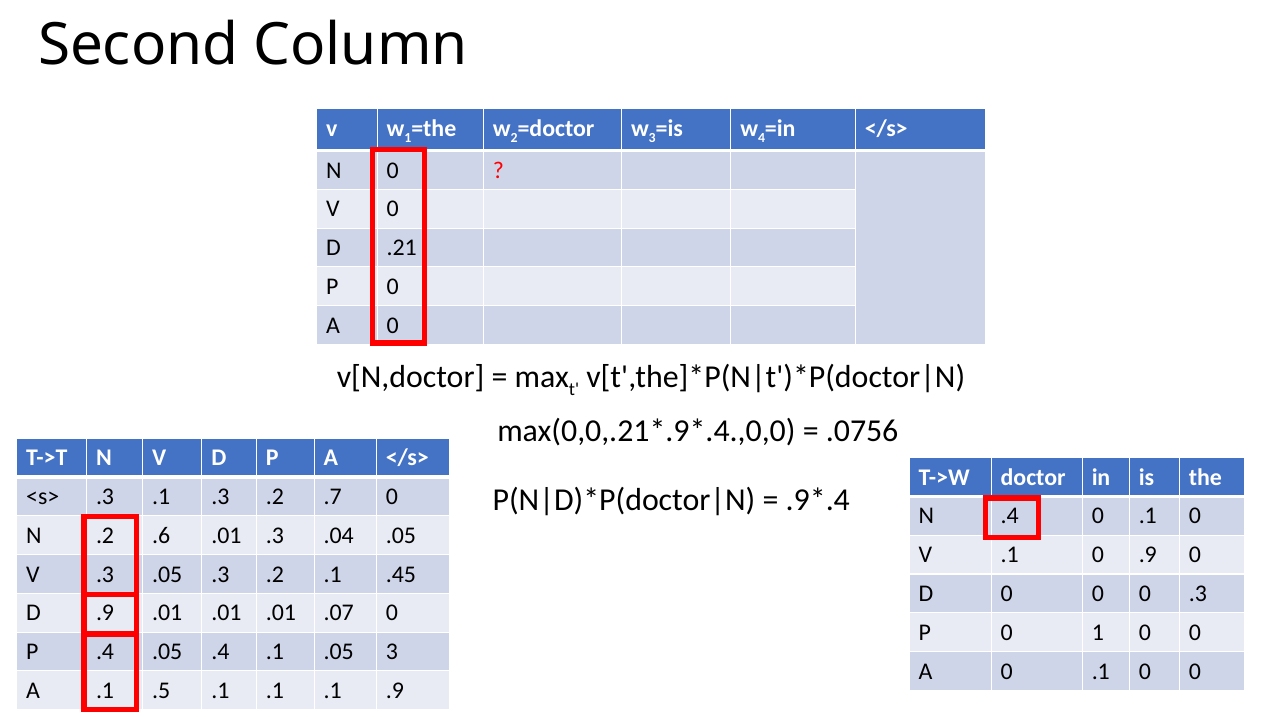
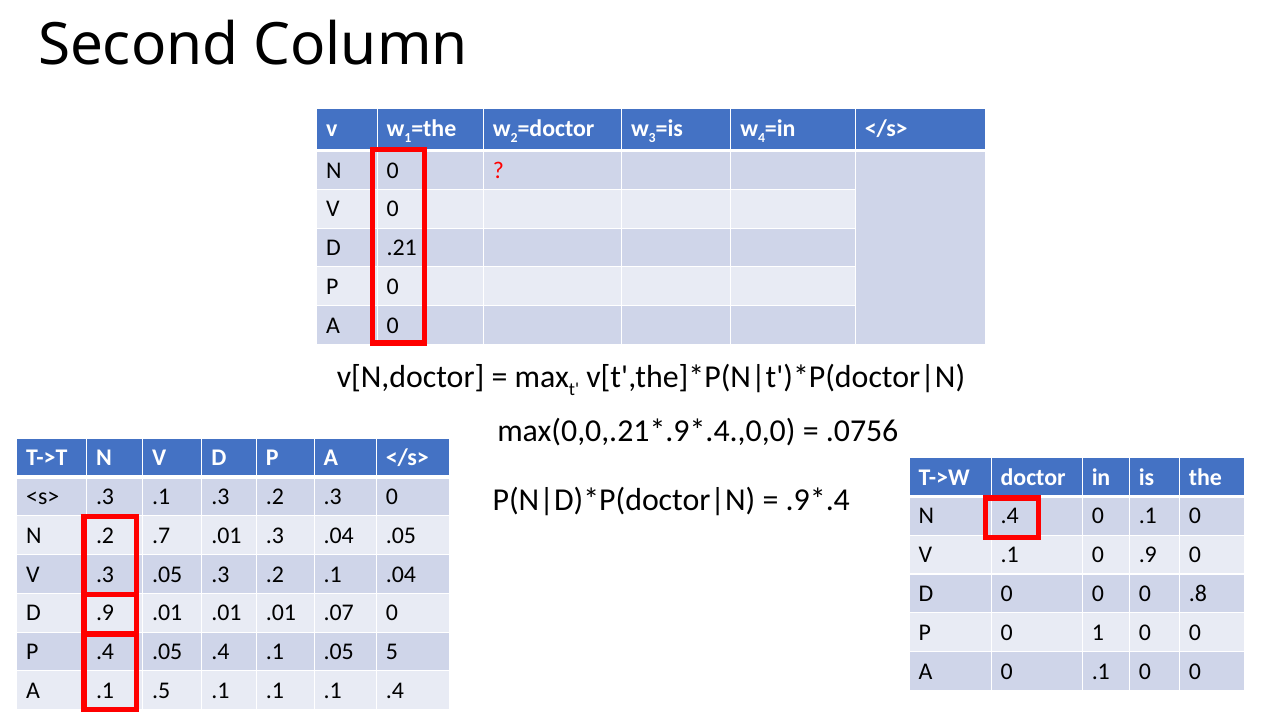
.2 .7: .7 -> .3
.6: .6 -> .7
.1 .45: .45 -> .04
0 .3: .3 -> .8
.05 3: 3 -> 5
.1 .9: .9 -> .4
